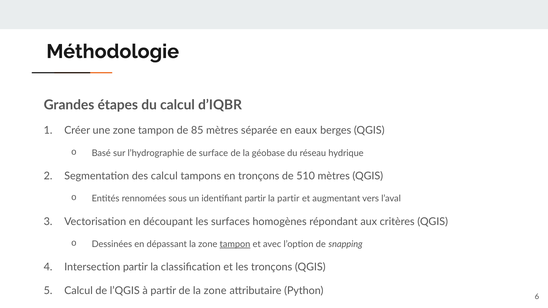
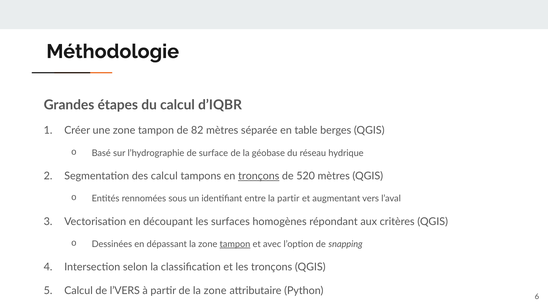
85: 85 -> 82
eaux: eaux -> table
tronçons at (259, 176) underline: none -> present
510: 510 -> 520
identifiant partir: partir -> entre
Intersection partir: partir -> selon
l’QGIS: l’QGIS -> l’VERS
